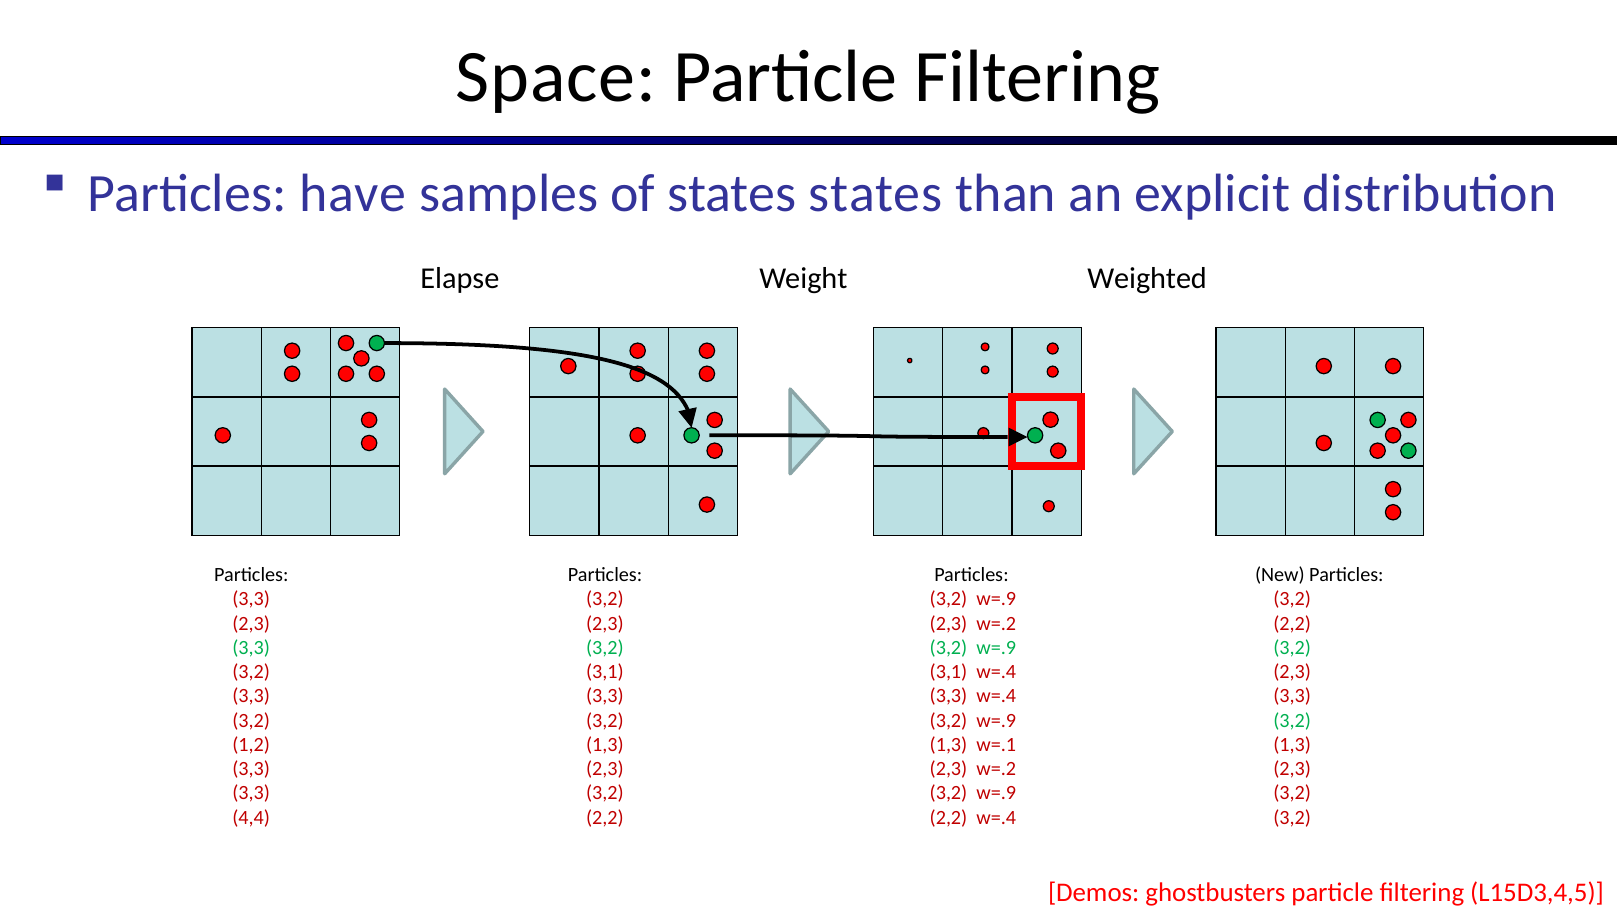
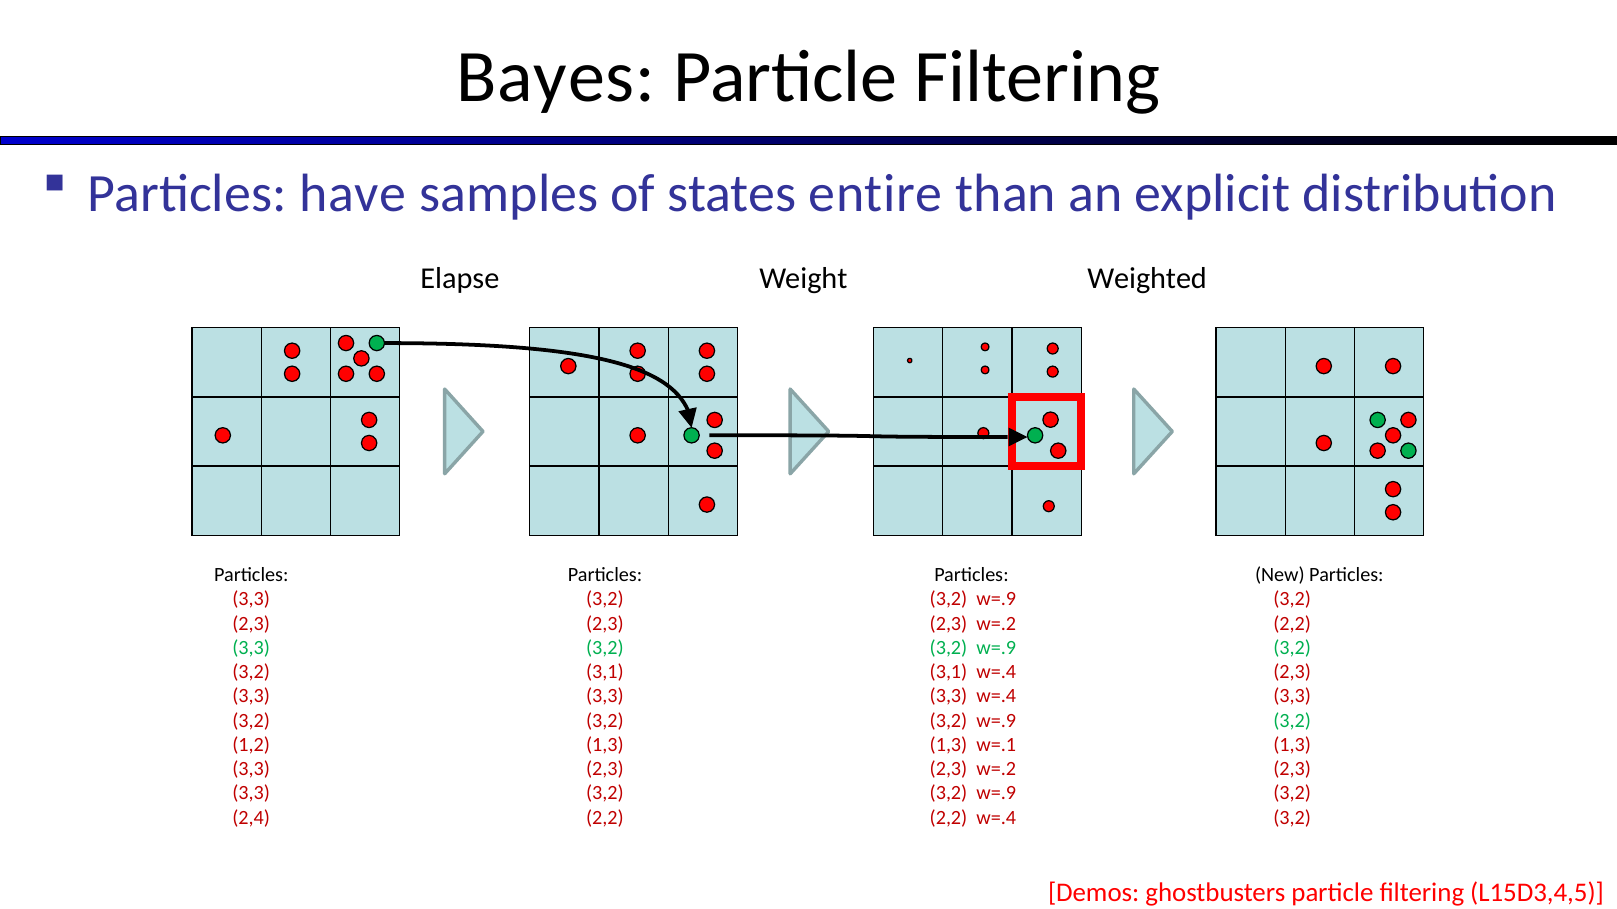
Space: Space -> Bayes
states states: states -> entire
4,4: 4,4 -> 2,4
